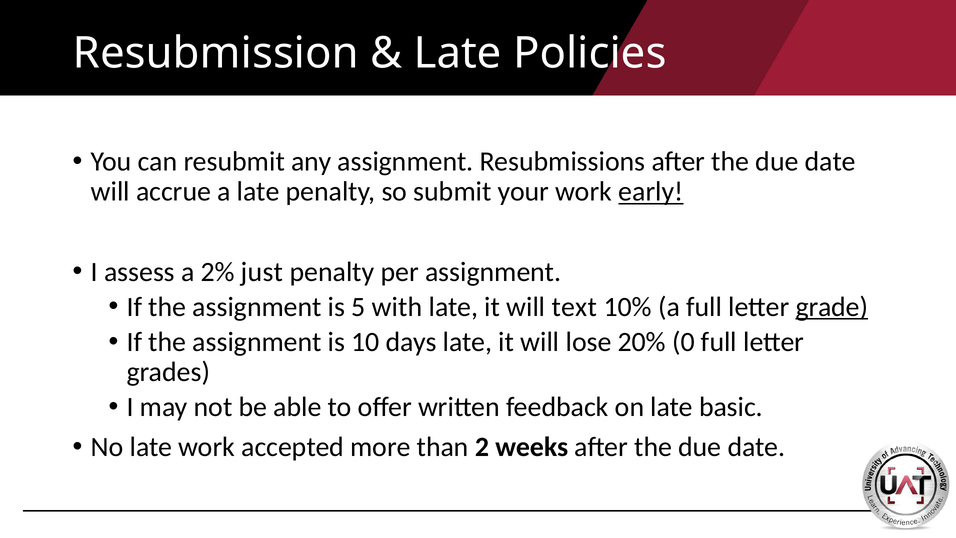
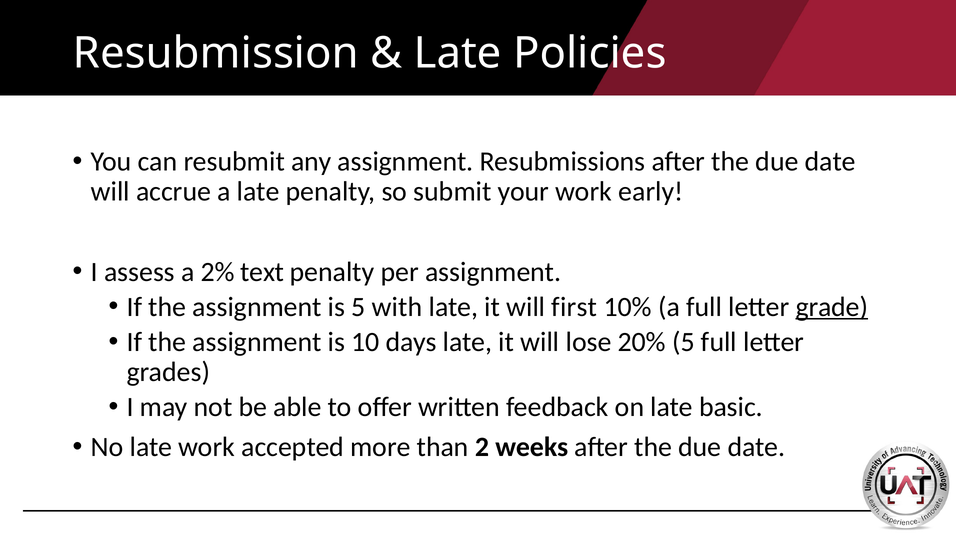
early underline: present -> none
just: just -> text
text: text -> first
20% 0: 0 -> 5
